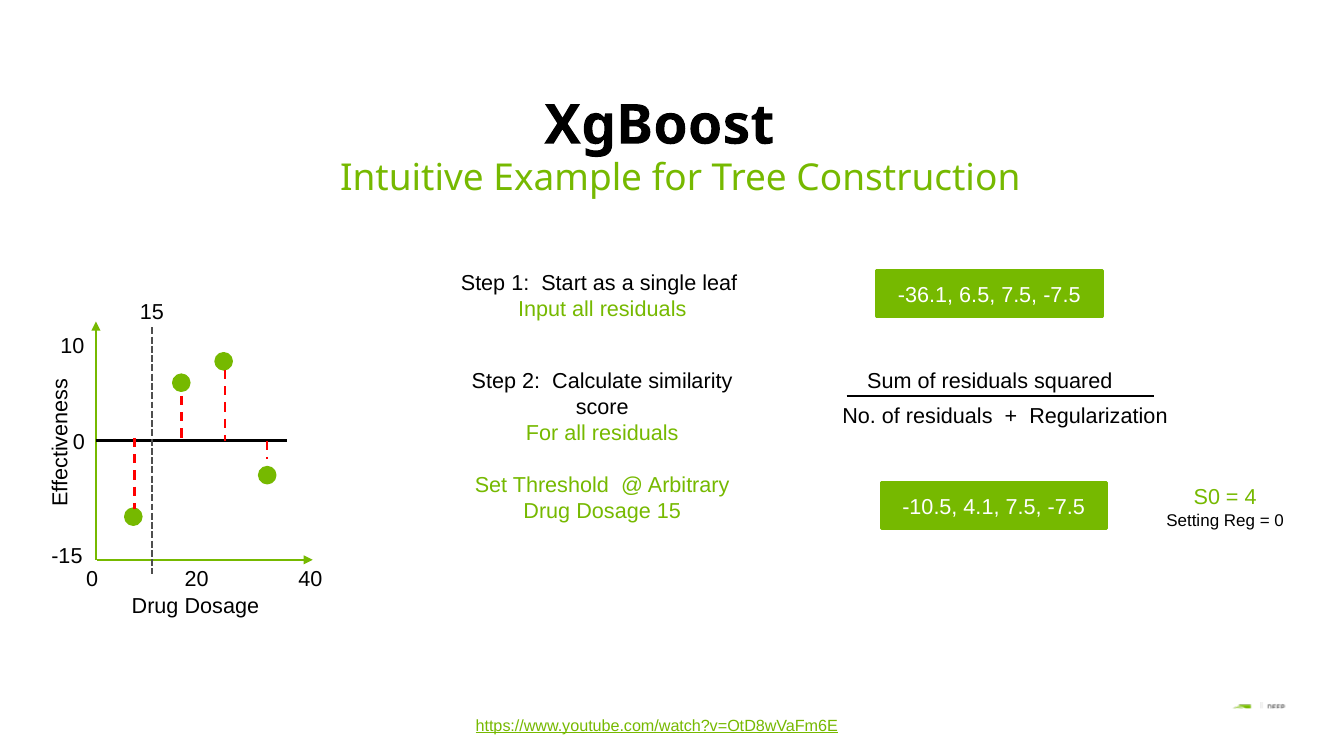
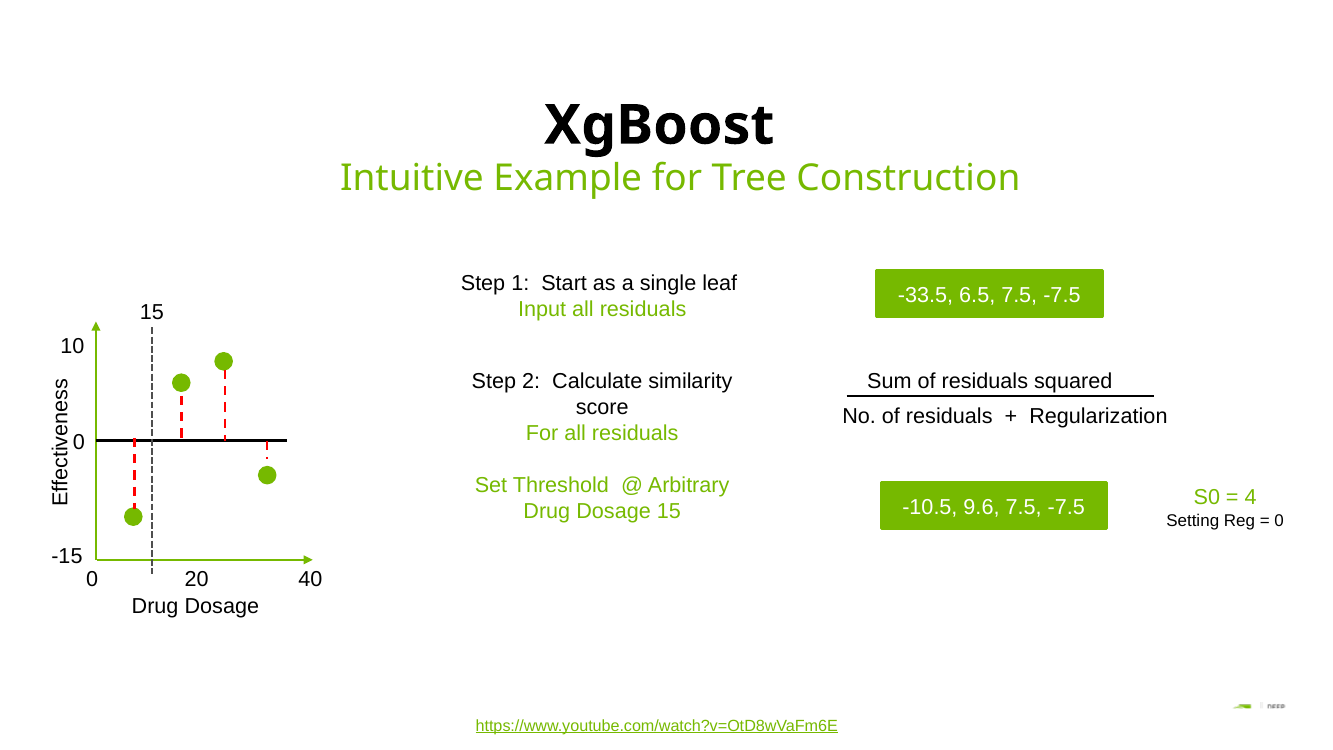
-36.1: -36.1 -> -33.5
4.1: 4.1 -> 9.6
